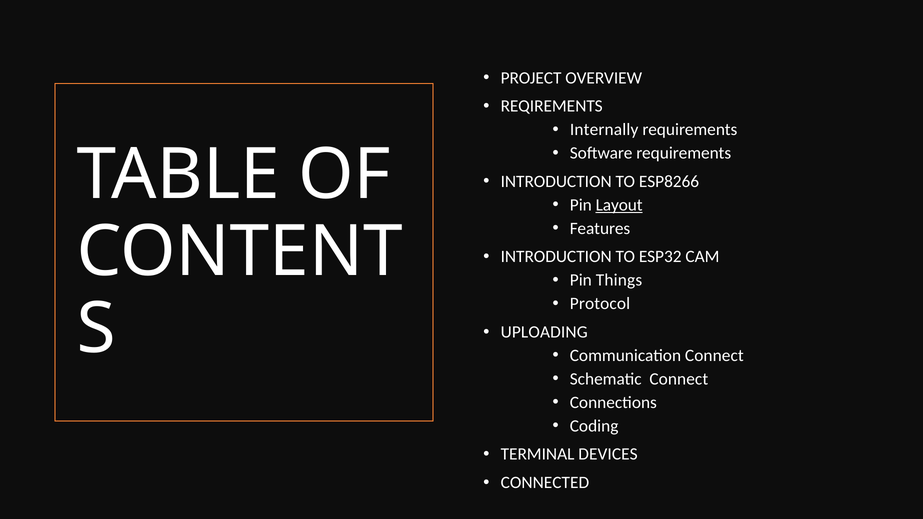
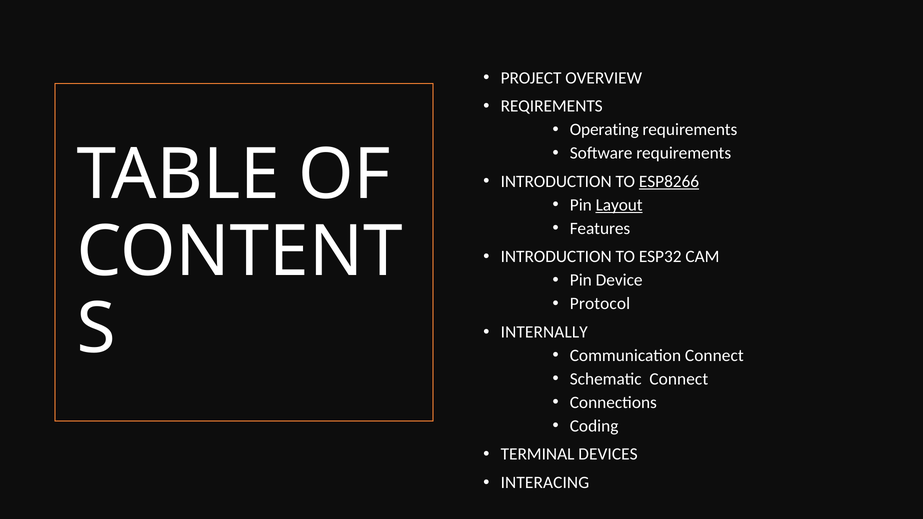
Internally: Internally -> Operating
ESP8266 underline: none -> present
Things: Things -> Device
UPLOADING: UPLOADING -> INTERNALLY
CONNECTED: CONNECTED -> INTERACING
